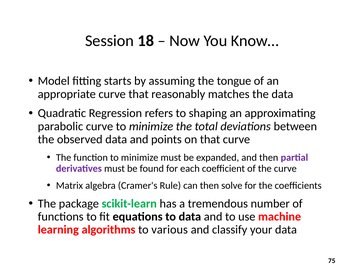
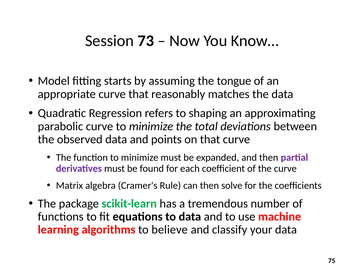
18: 18 -> 73
various: various -> believe
